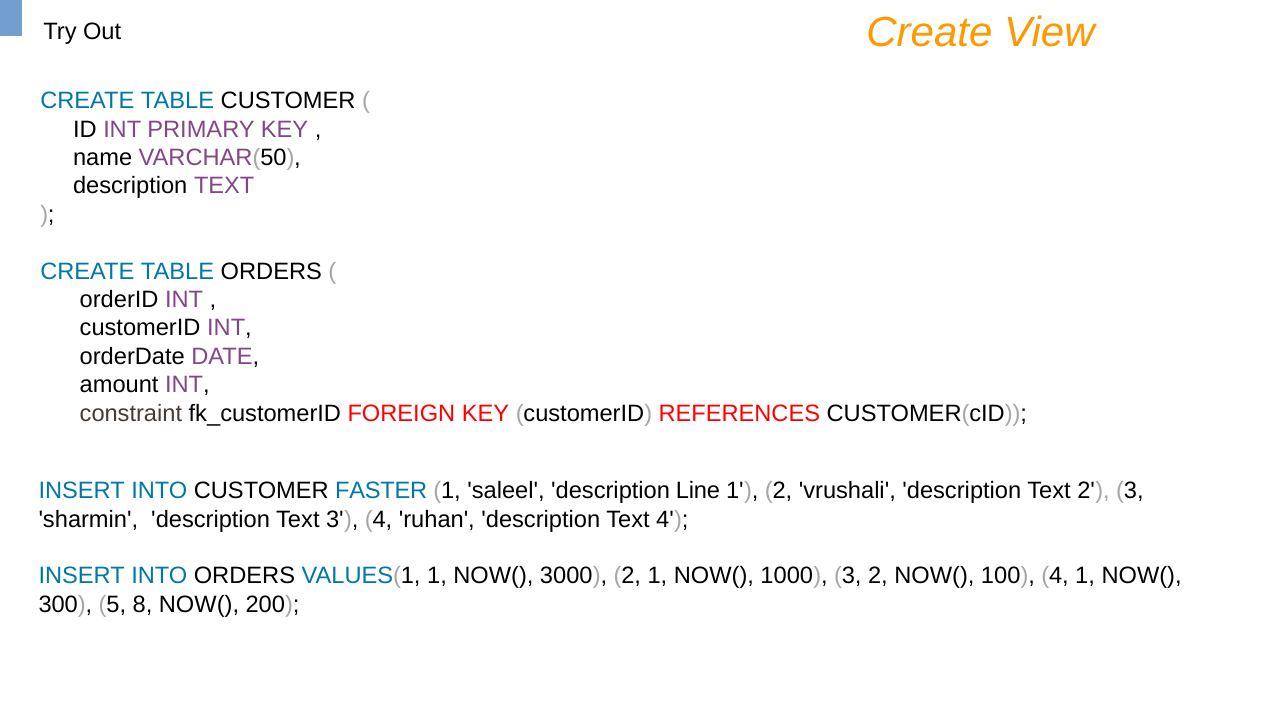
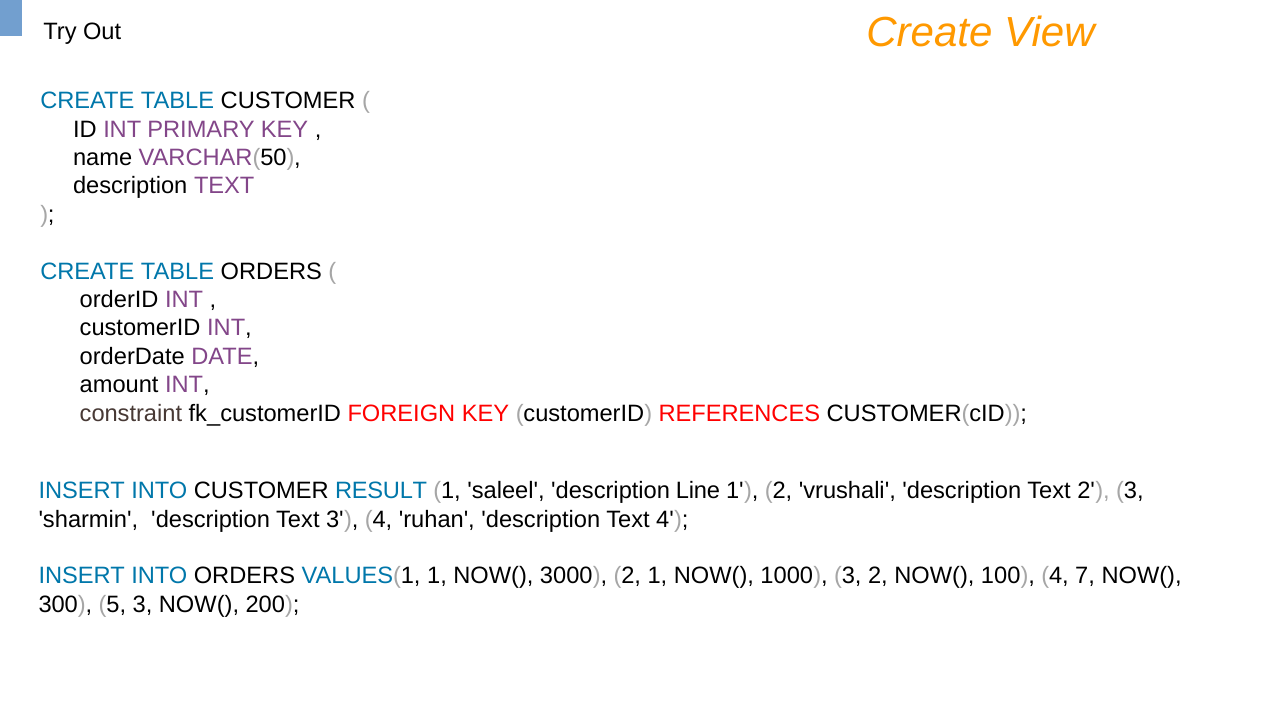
FASTER: FASTER -> RESULT
4 1: 1 -> 7
5 8: 8 -> 3
